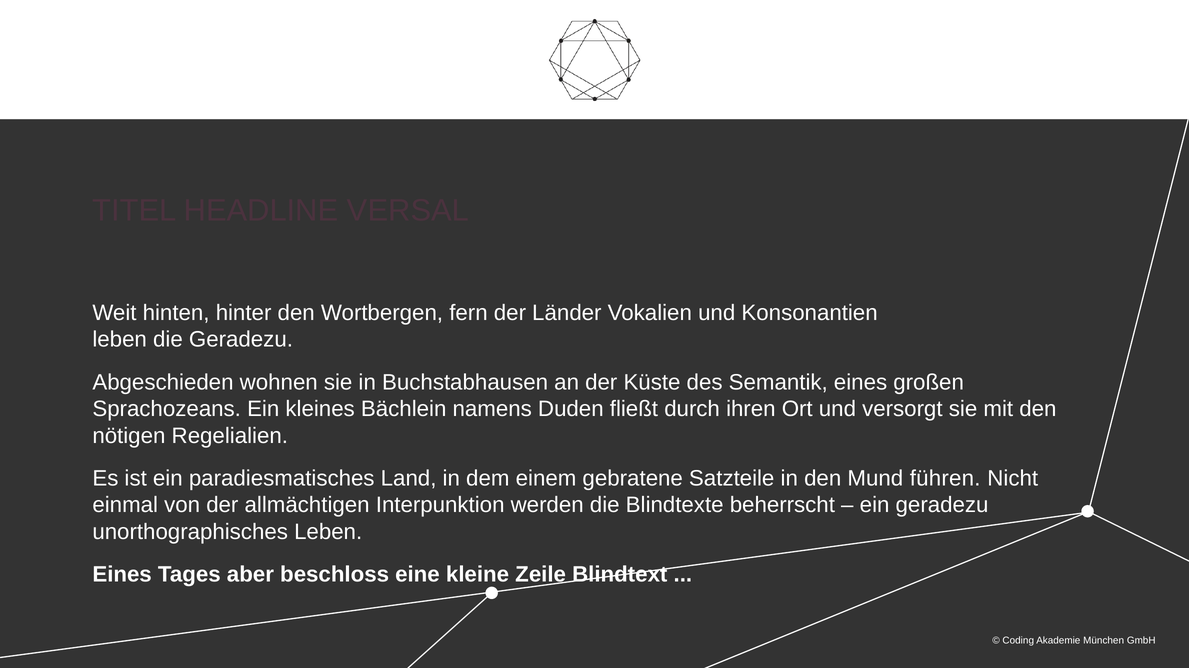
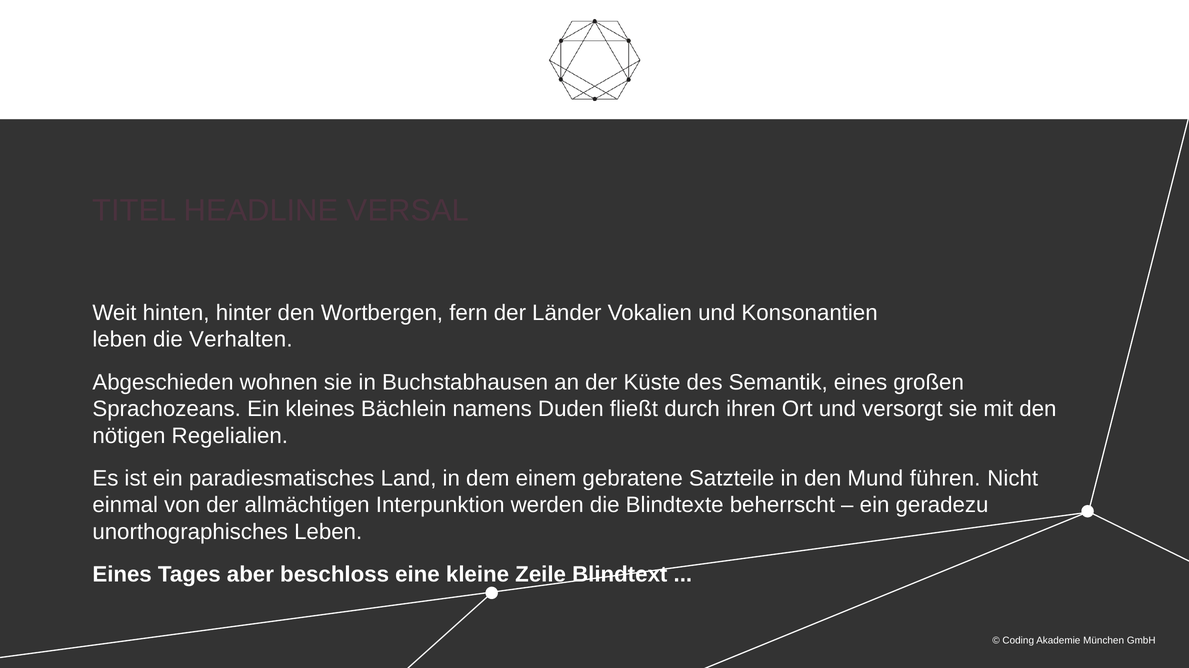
die Geradezu: Geradezu -> Verhalten
